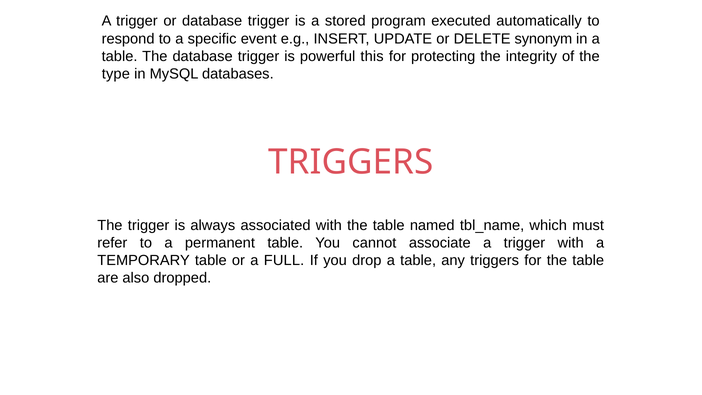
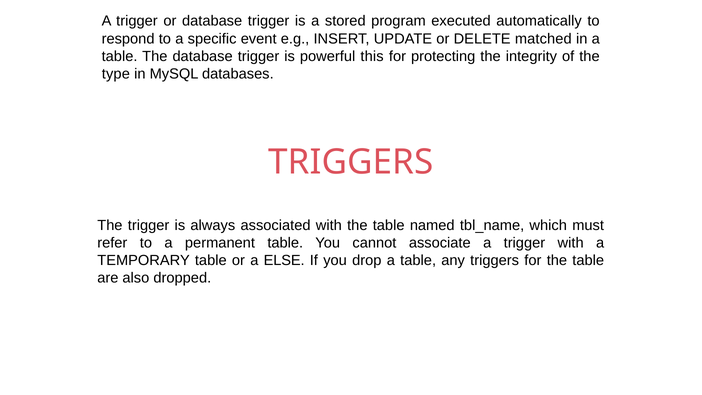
synonym: synonym -> matched
FULL: FULL -> ELSE
